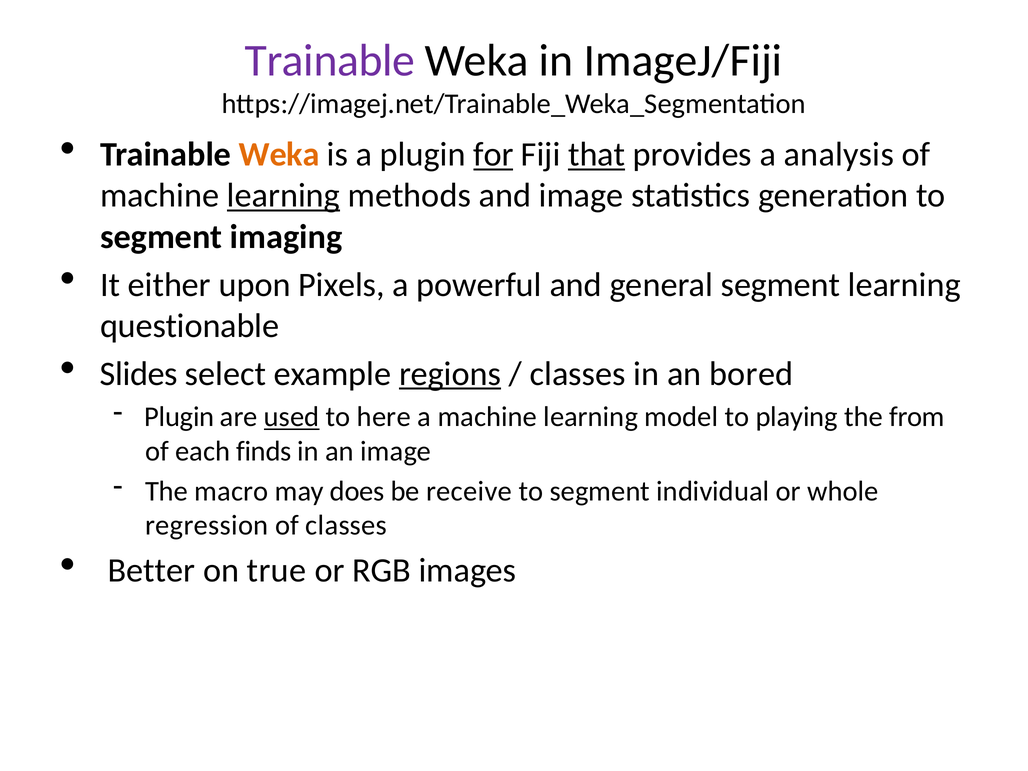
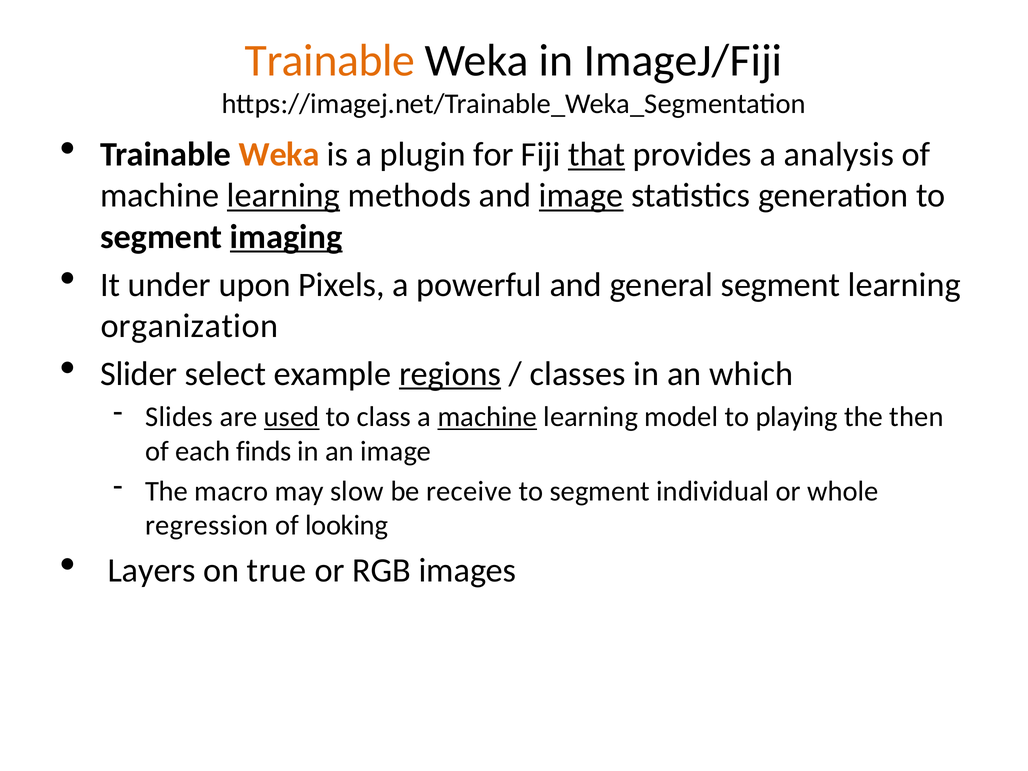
Trainable at (330, 61) colour: purple -> orange
for underline: present -> none
image at (581, 196) underline: none -> present
imaging underline: none -> present
either: either -> under
questionable: questionable -> organization
Slides: Slides -> Slider
bored: bored -> which
Plugin at (179, 417): Plugin -> Slides
here: here -> class
machine at (487, 417) underline: none -> present
from: from -> then
does: does -> slow
of classes: classes -> looking
Better: Better -> Layers
